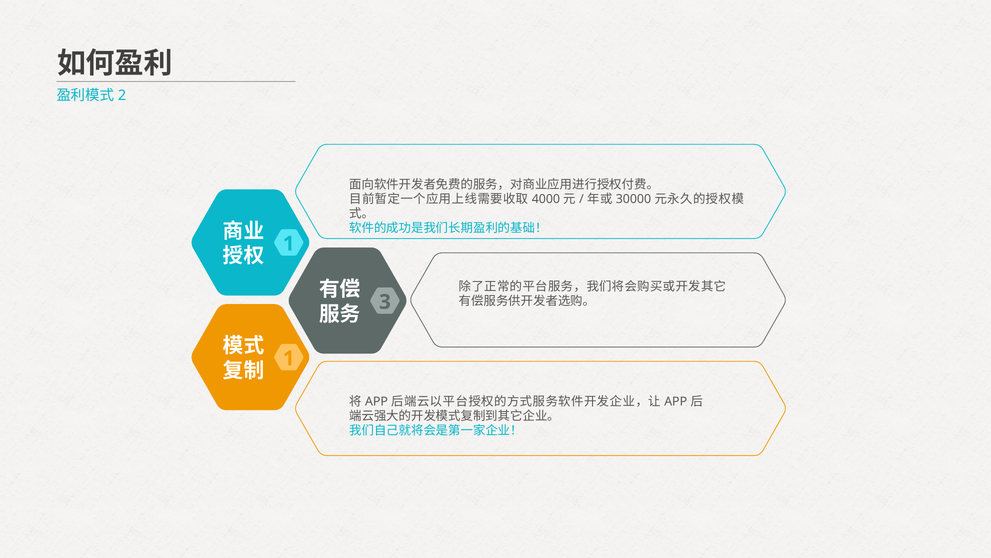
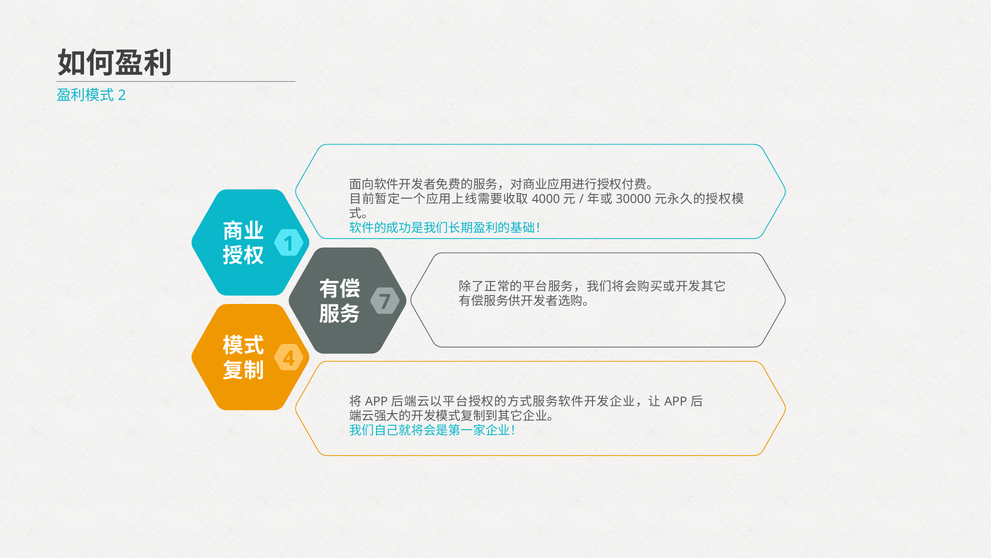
3: 3 -> 7
1 at (289, 358): 1 -> 4
